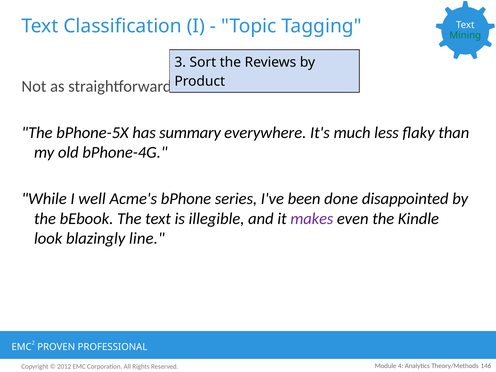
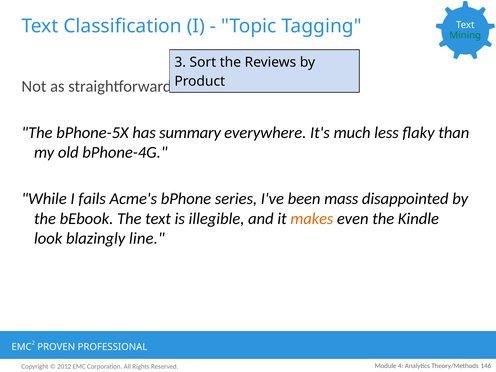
well: well -> fails
done: done -> mass
makes colour: purple -> orange
